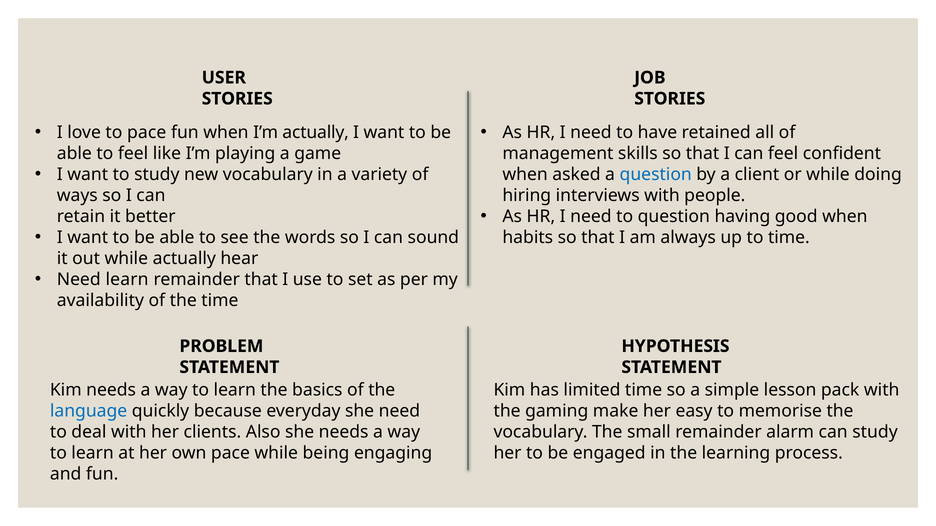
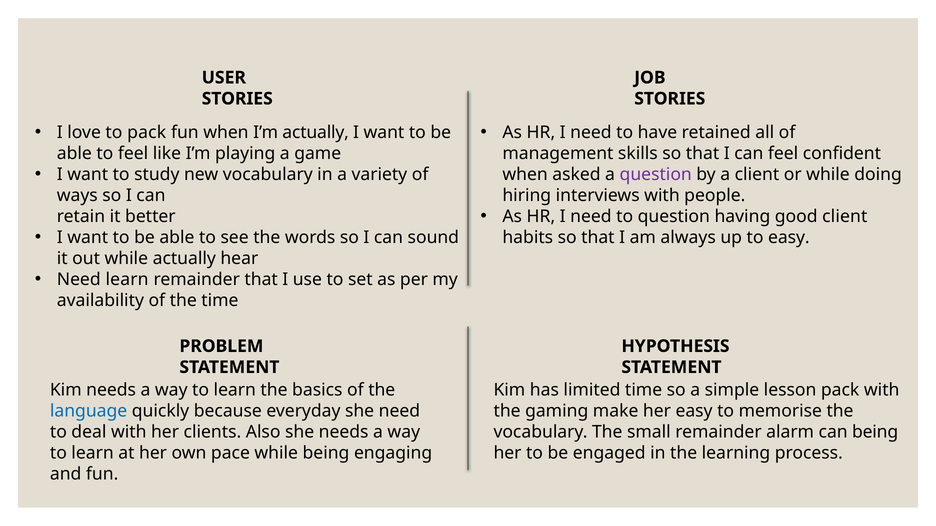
to pace: pace -> pack
question at (656, 175) colour: blue -> purple
good when: when -> client
to time: time -> easy
can study: study -> being
